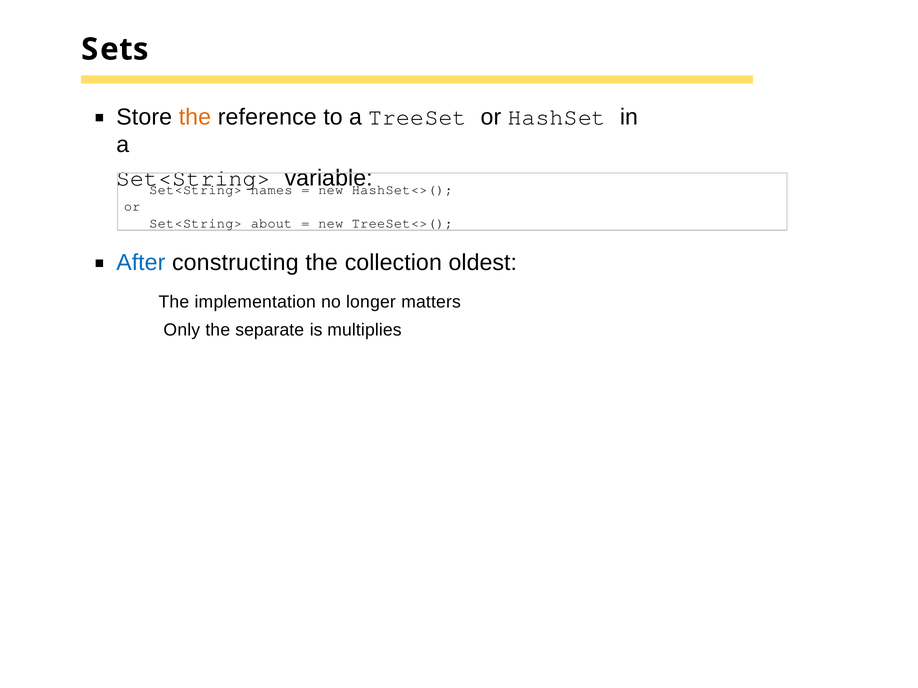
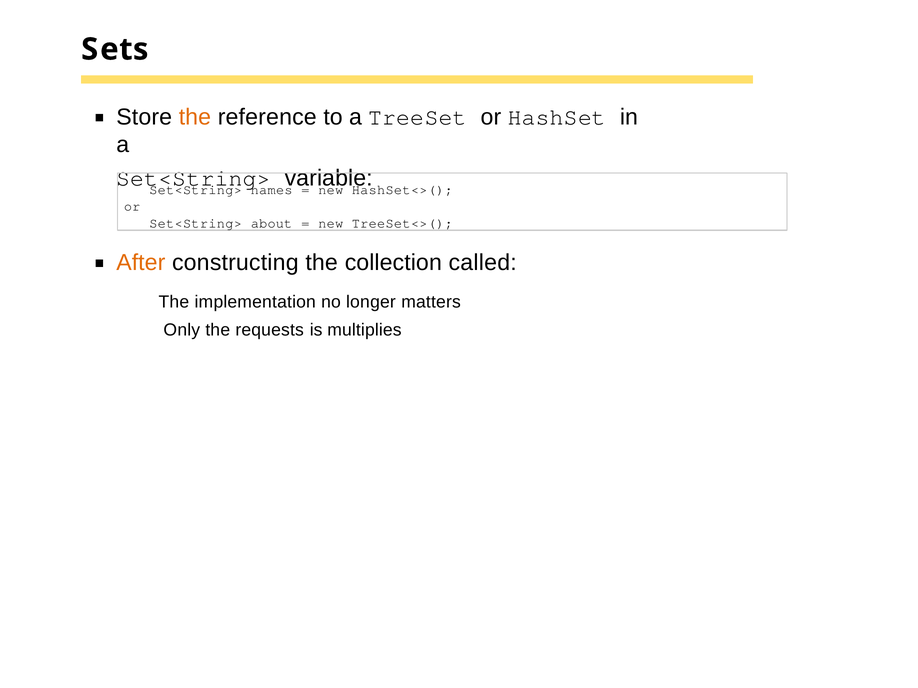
After colour: blue -> orange
oldest: oldest -> called
separate: separate -> requests
